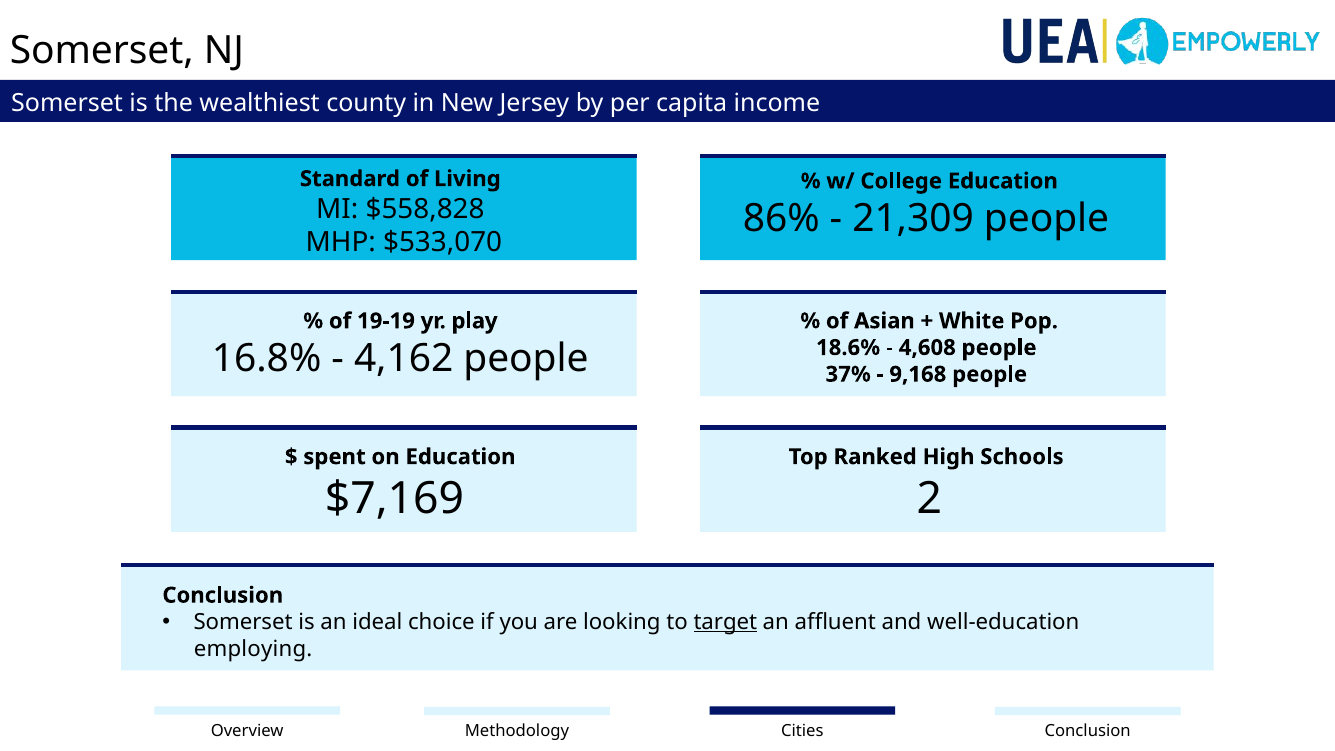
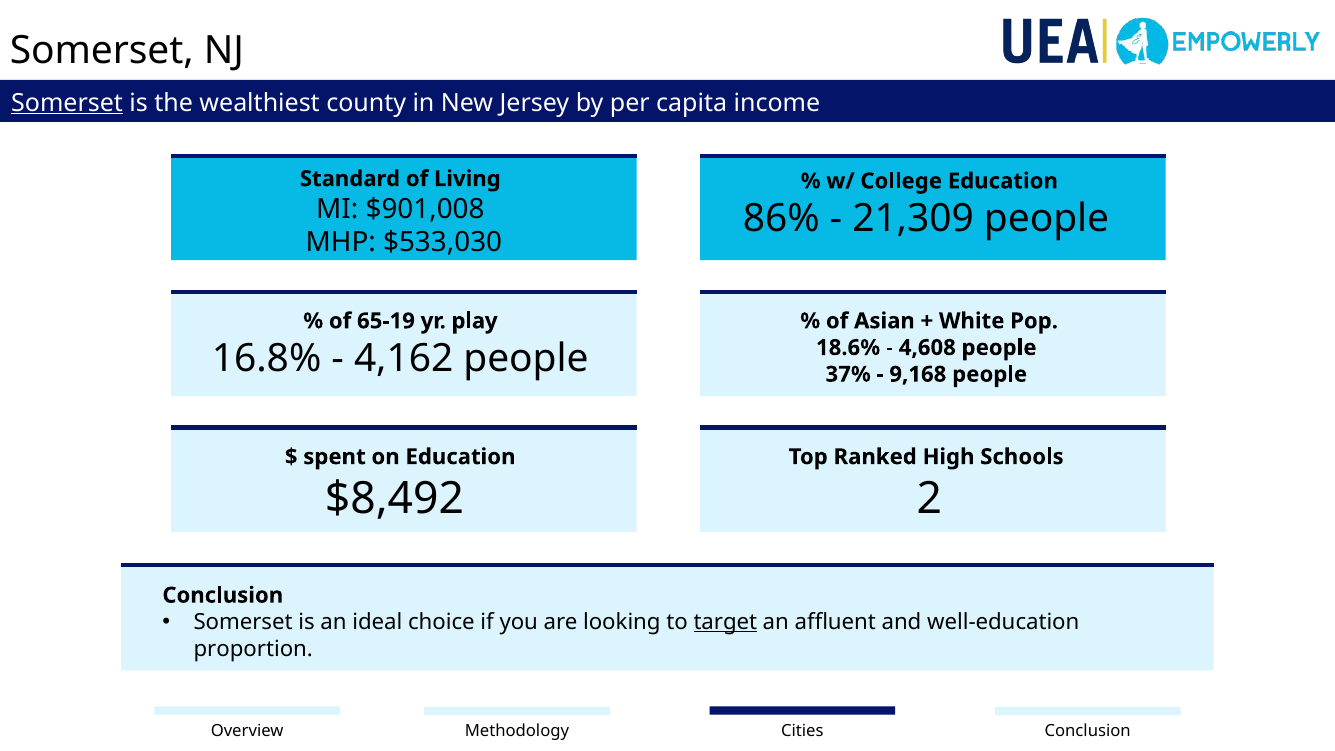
Somerset at (67, 103) underline: none -> present
$558,828: $558,828 -> $901,008
$533,070: $533,070 -> $533,030
19-19: 19-19 -> 65-19
$7,169: $7,169 -> $8,492
employing: employing -> proportion
